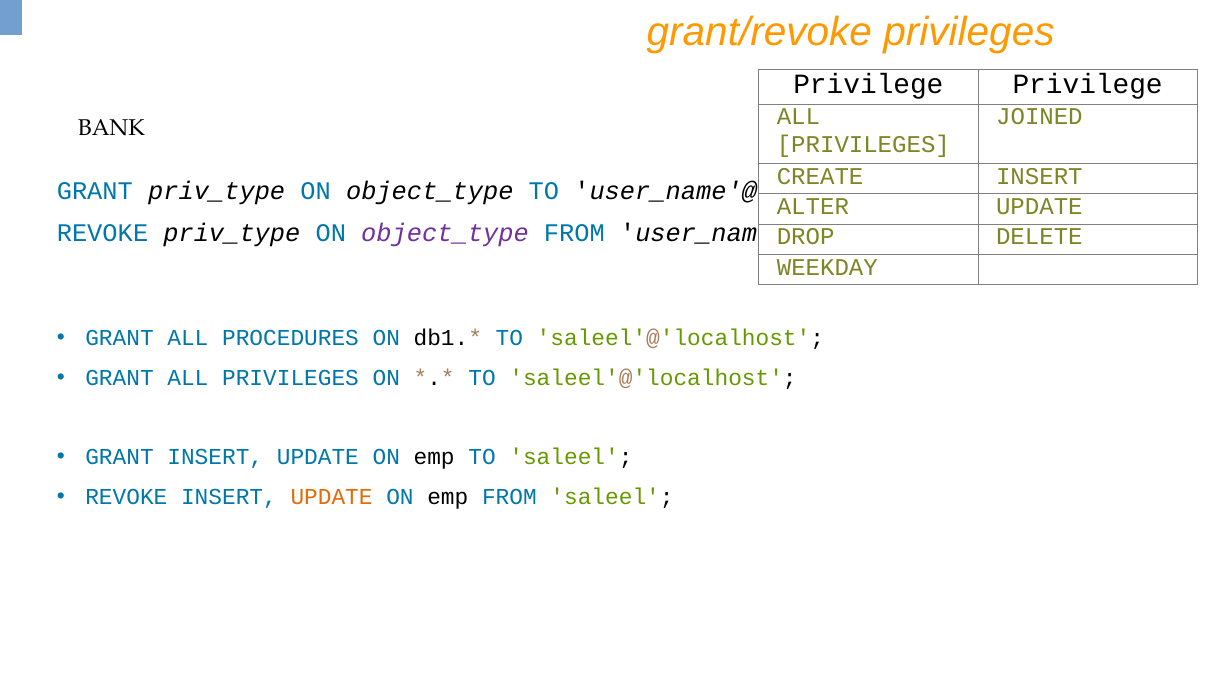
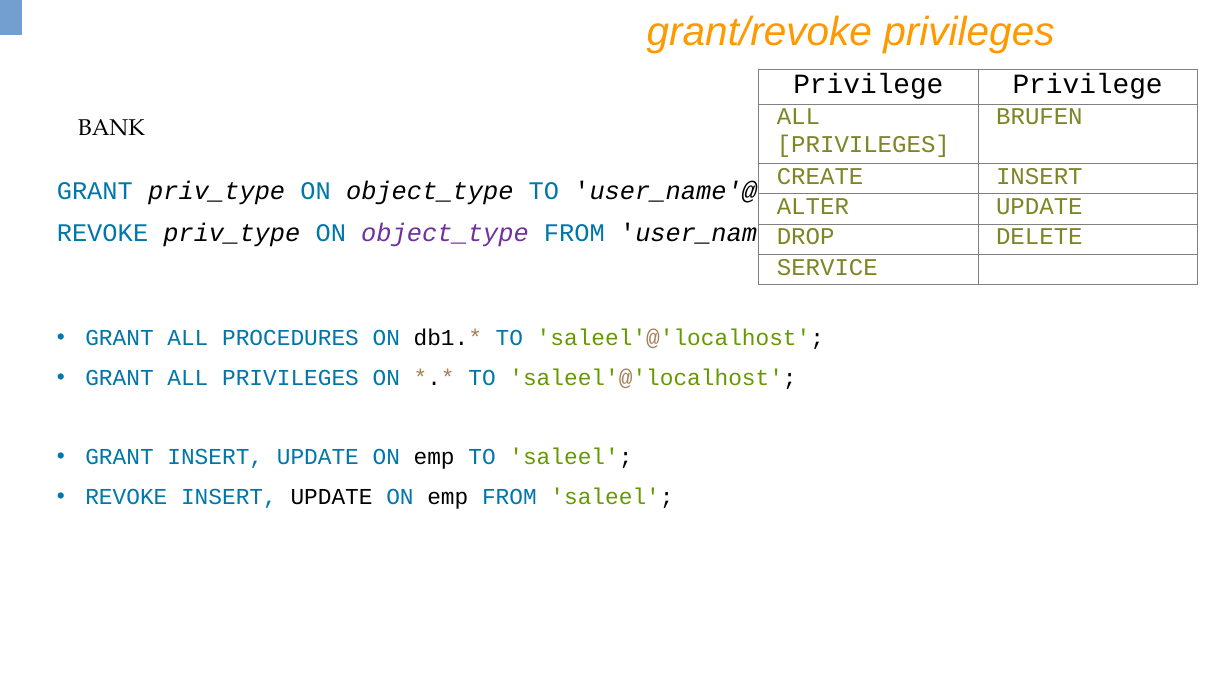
JOINED: JOINED -> BRUFEN
WEEKDAY: WEEKDAY -> SERVICE
UPDATE at (332, 497) colour: orange -> black
